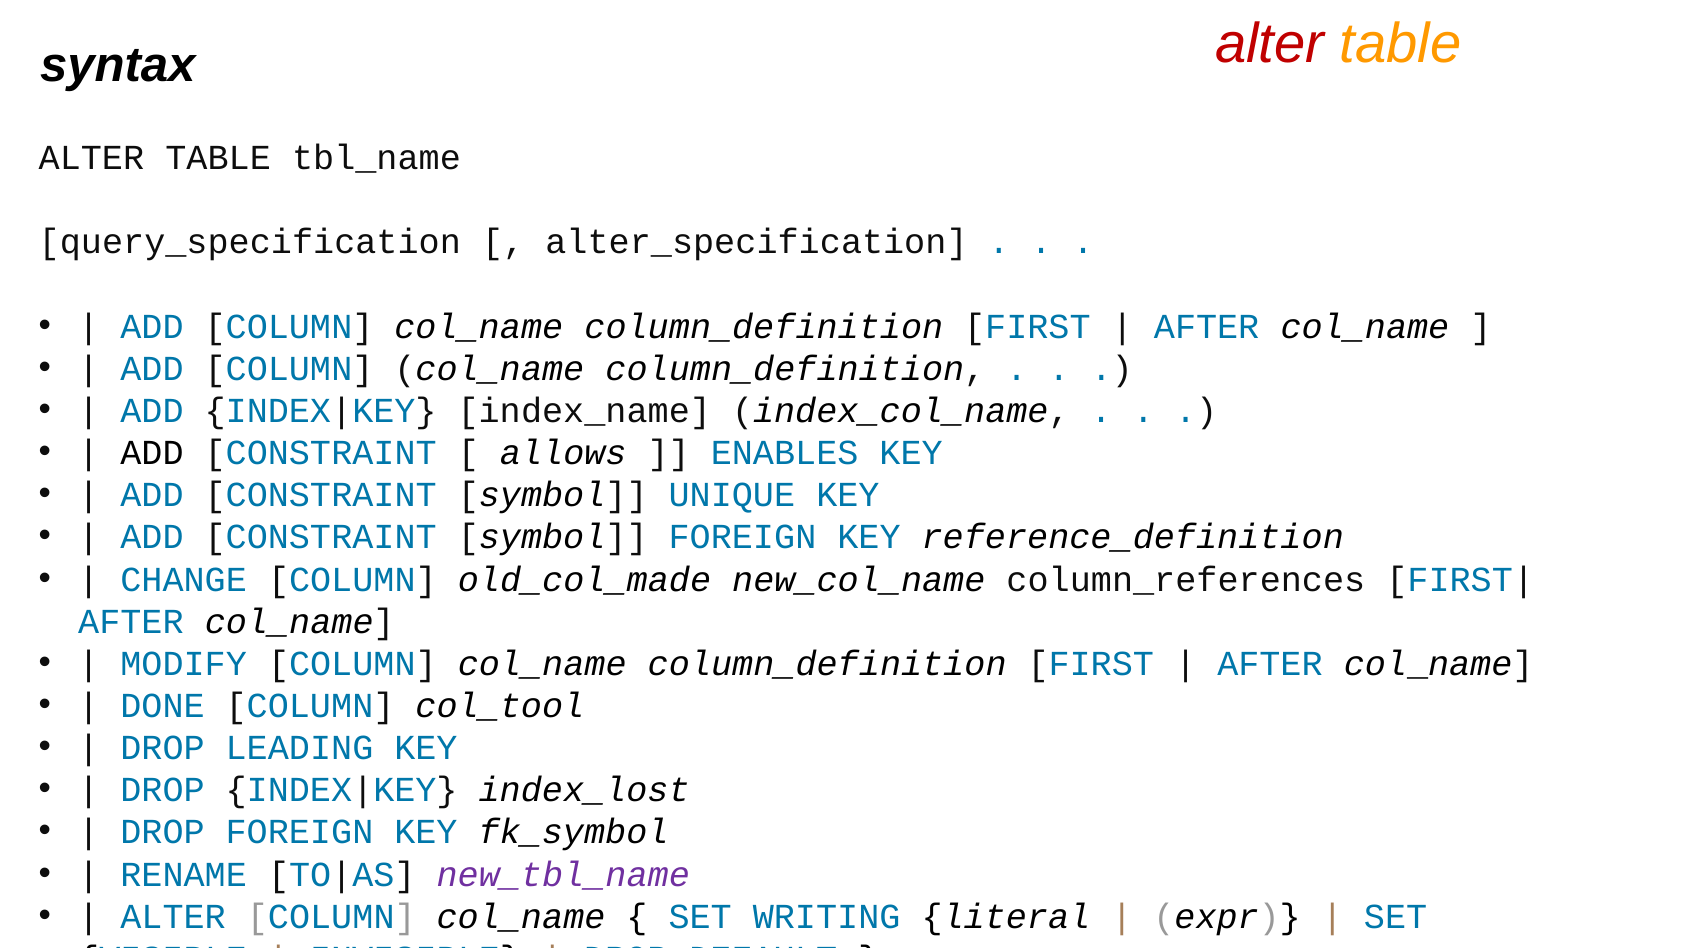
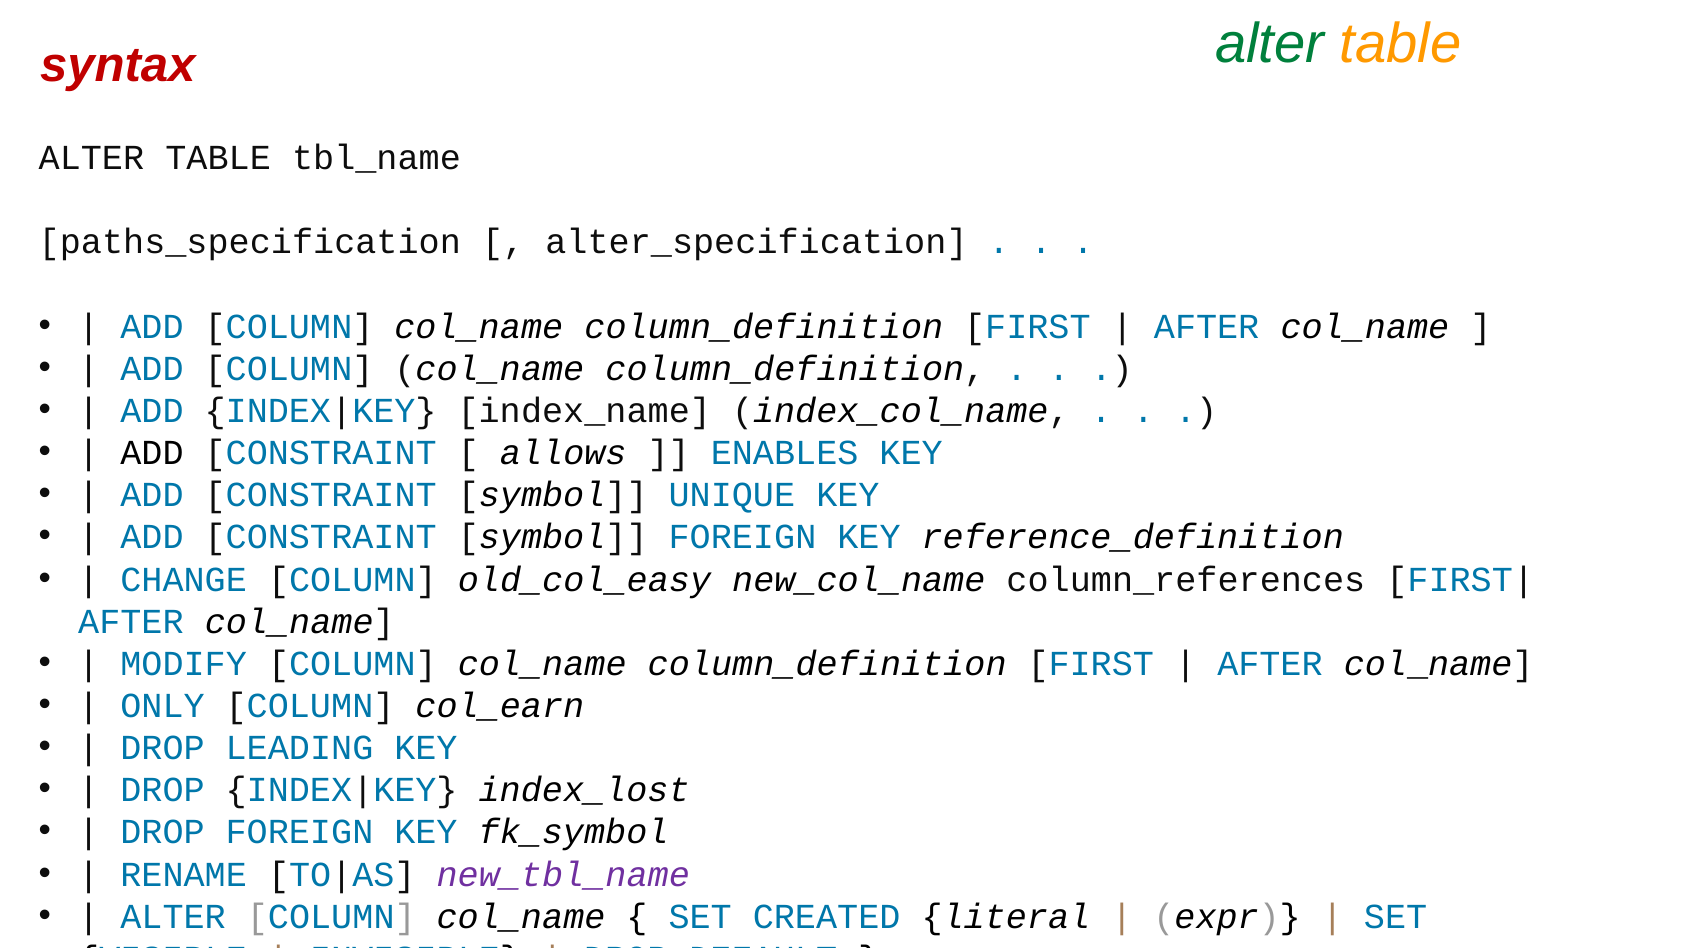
alter at (1270, 44) colour: red -> green
syntax colour: black -> red
query_specification: query_specification -> paths_specification
old_col_made: old_col_made -> old_col_easy
DONE: DONE -> ONLY
col_tool: col_tool -> col_earn
WRITING: WRITING -> CREATED
